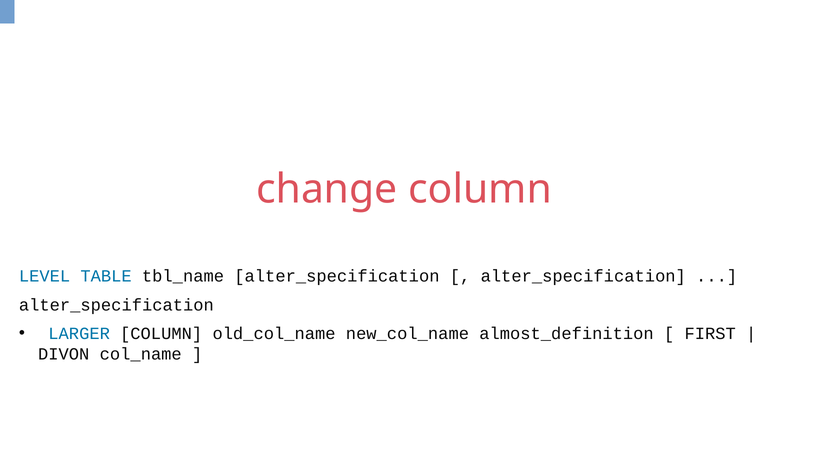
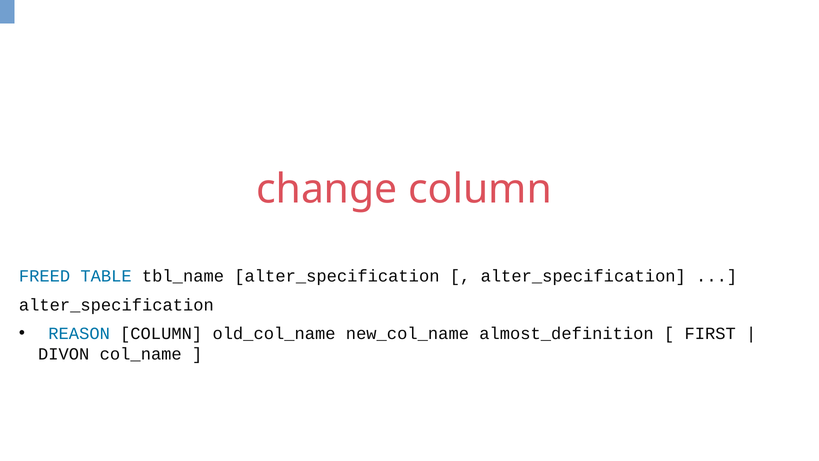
LEVEL: LEVEL -> FREED
LARGER: LARGER -> REASON
